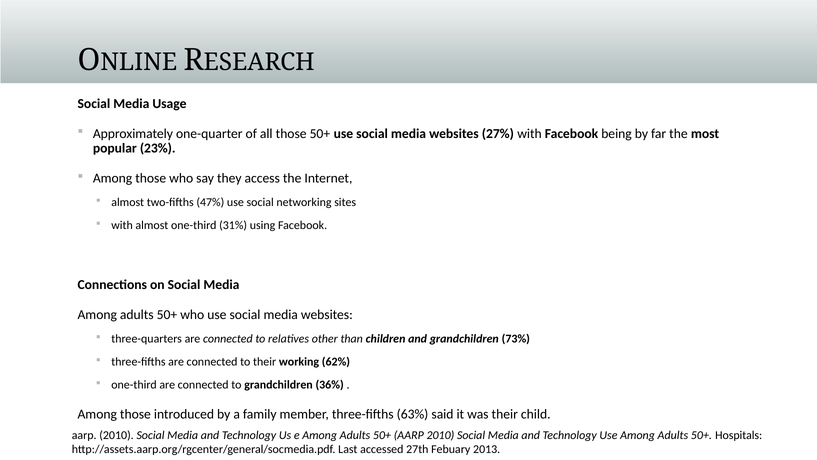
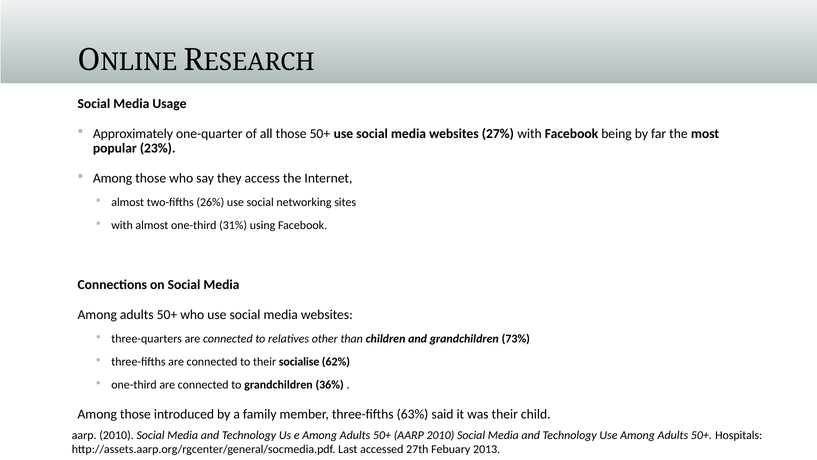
47%: 47% -> 26%
working: working -> socialise
